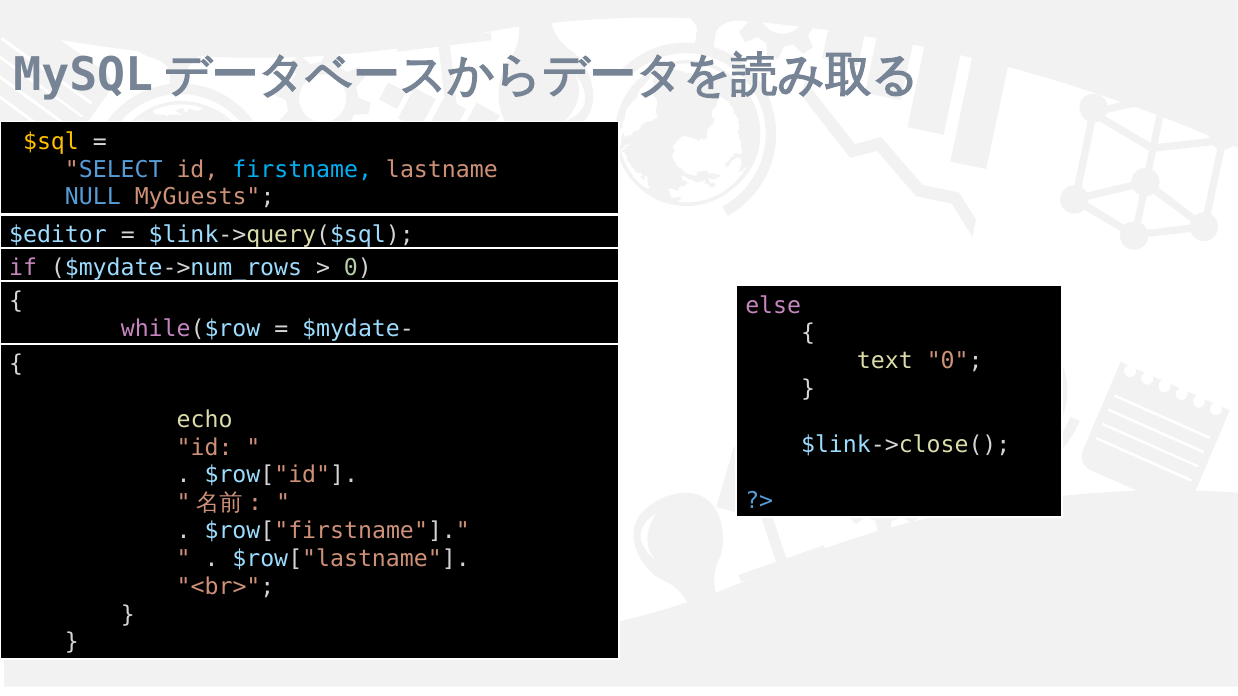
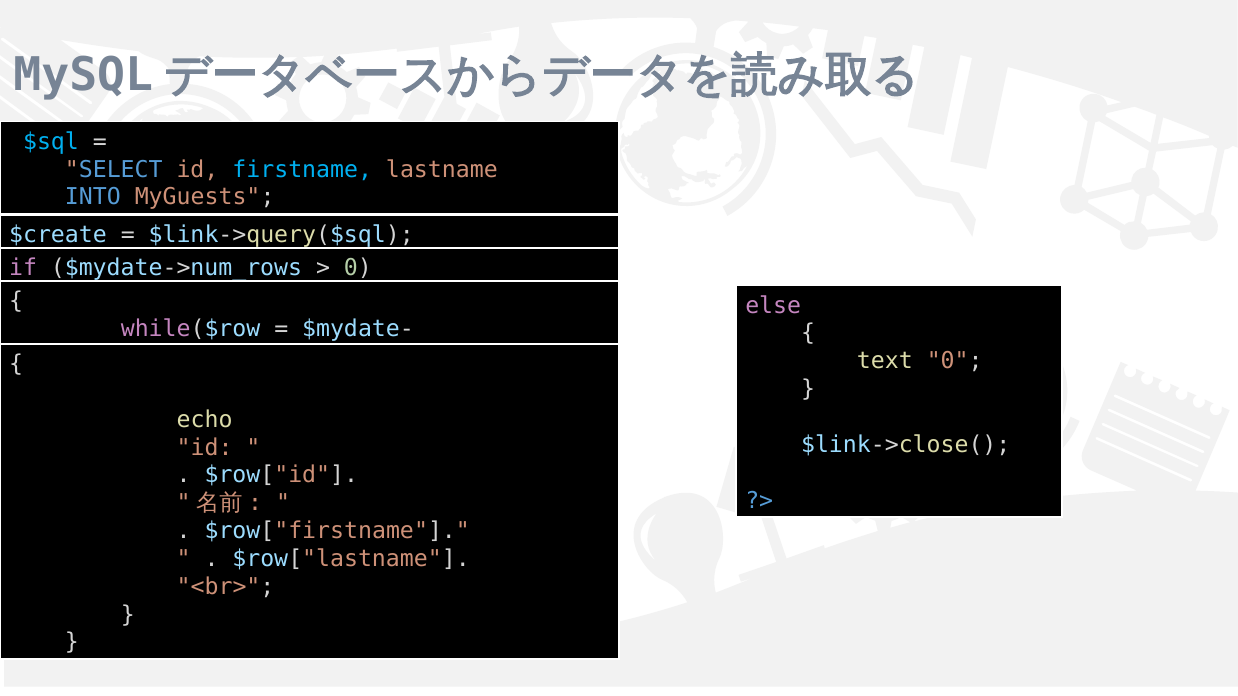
$sql colour: yellow -> light blue
NULL: NULL -> INTO
$editor: $editor -> $create
